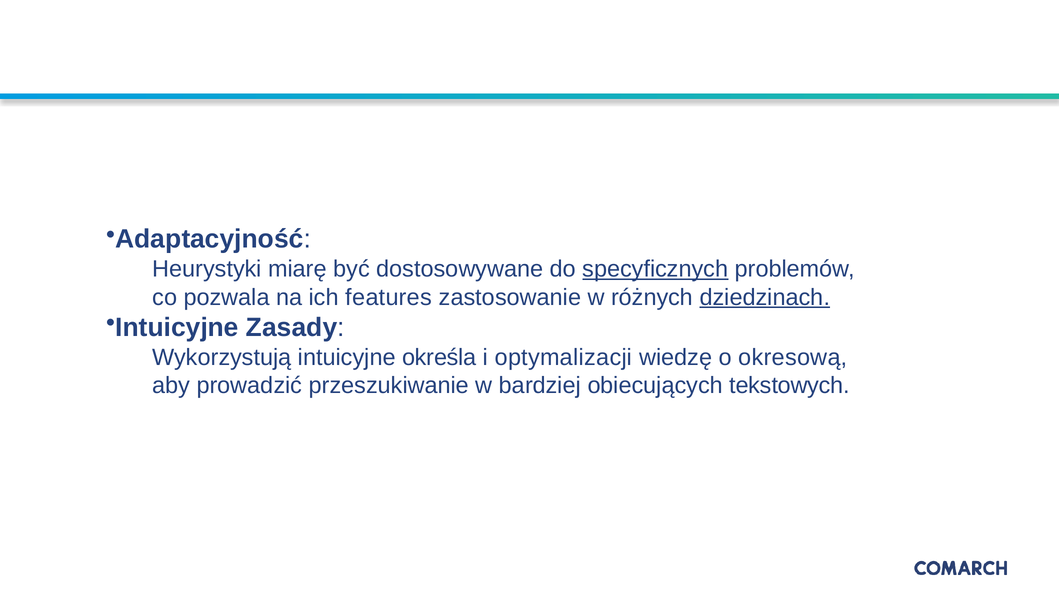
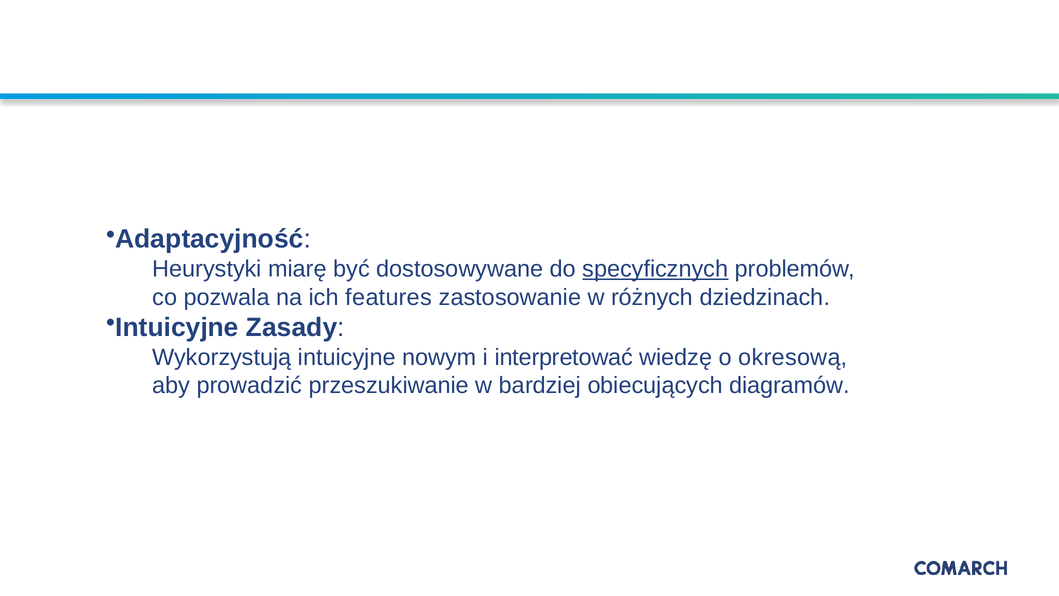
dziedzinach underline: present -> none
określa: określa -> nowym
optymalizacji: optymalizacji -> interpretować
tekstowych: tekstowych -> diagramów
